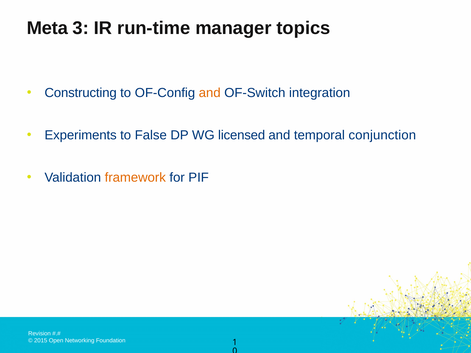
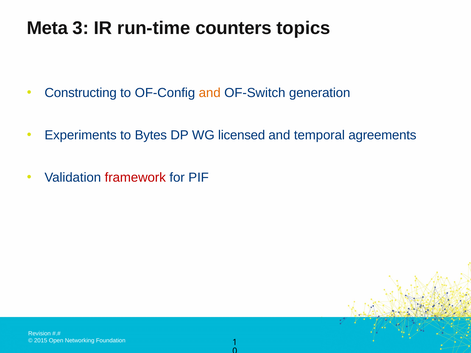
manager: manager -> counters
integration: integration -> generation
False: False -> Bytes
conjunction: conjunction -> agreements
framework colour: orange -> red
